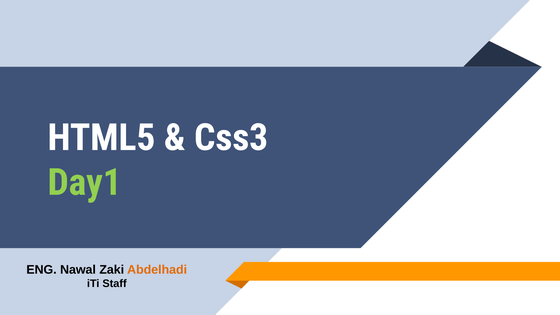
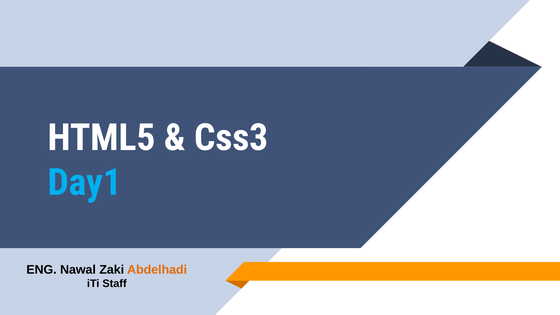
Day1 colour: light green -> light blue
